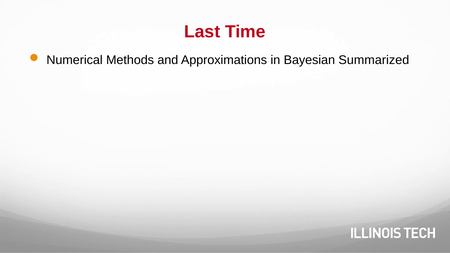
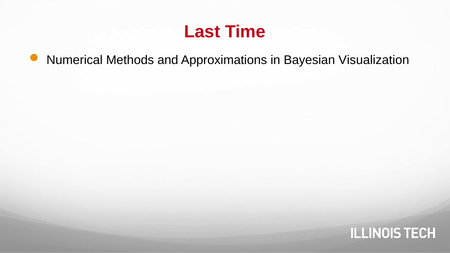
Summarized: Summarized -> Visualization
